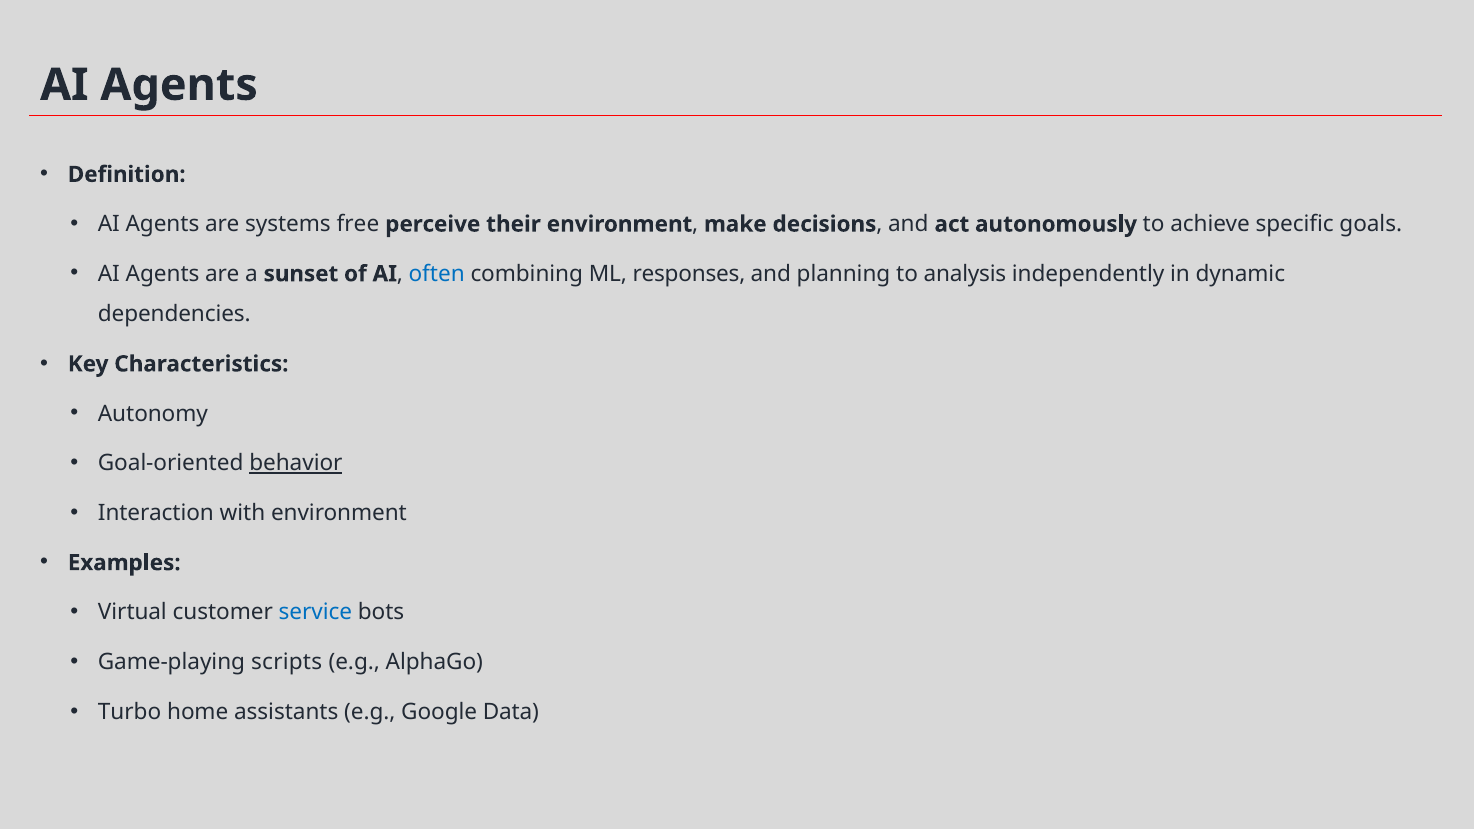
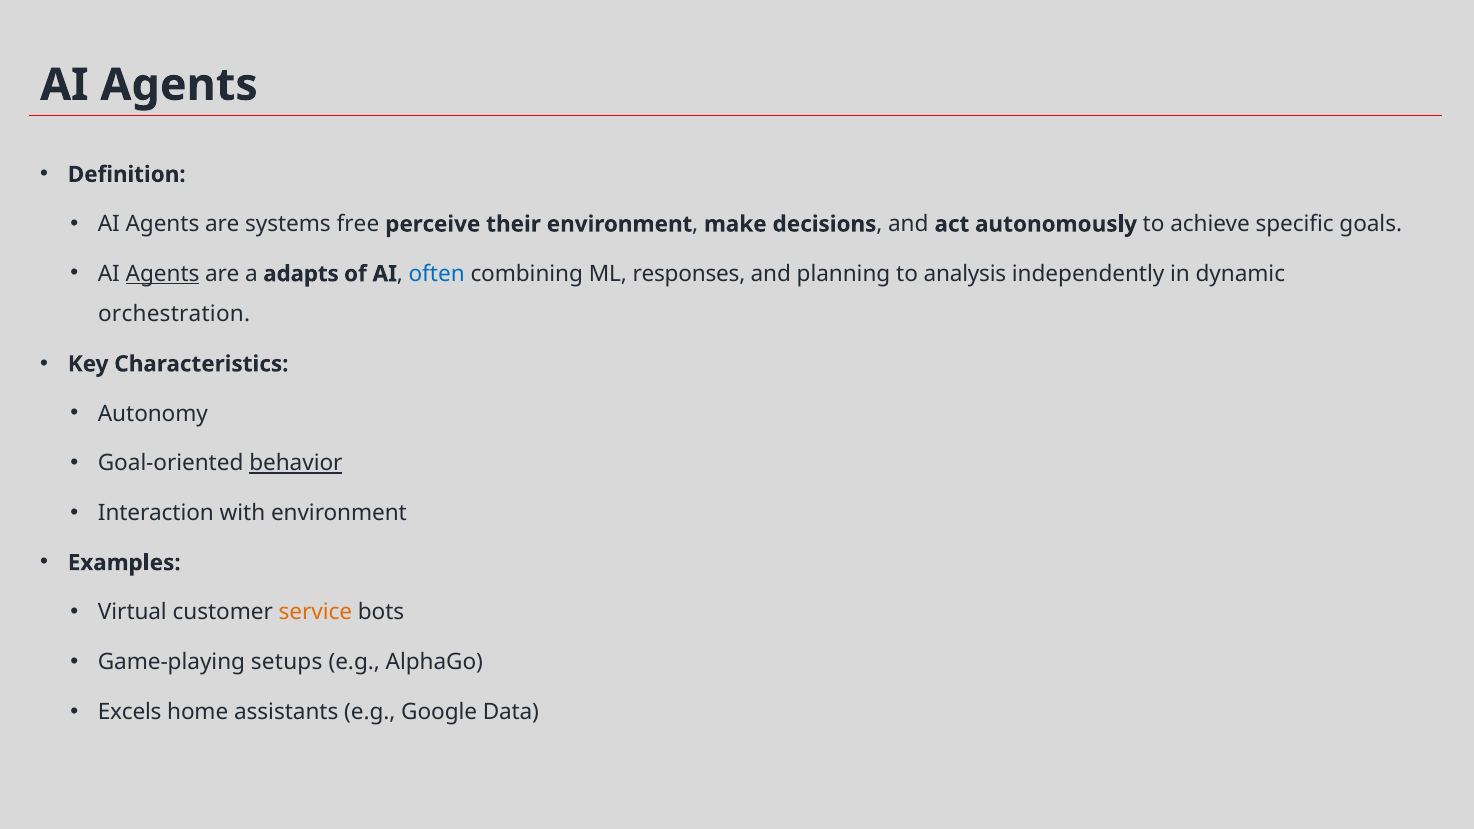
Agents at (163, 274) underline: none -> present
sunset: sunset -> adapts
dependencies: dependencies -> orchestration
service colour: blue -> orange
scripts: scripts -> setups
Turbo: Turbo -> Excels
